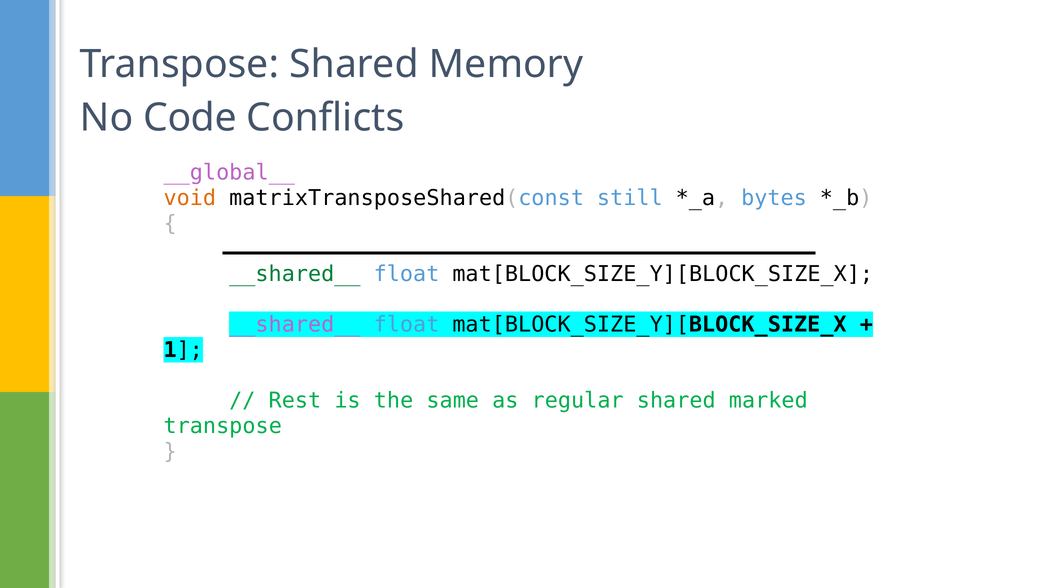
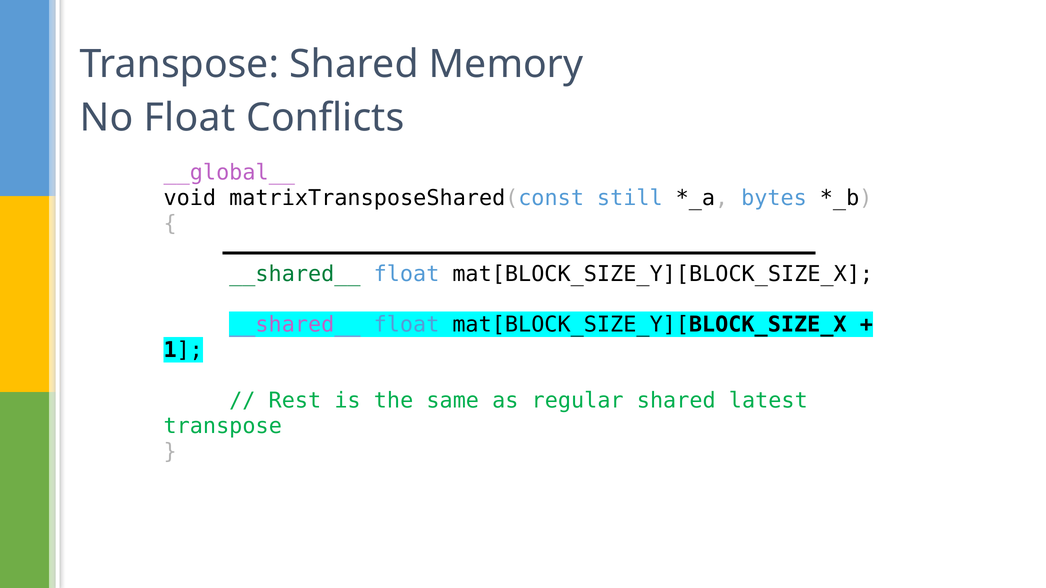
No Code: Code -> Float
void colour: orange -> black
marked: marked -> latest
